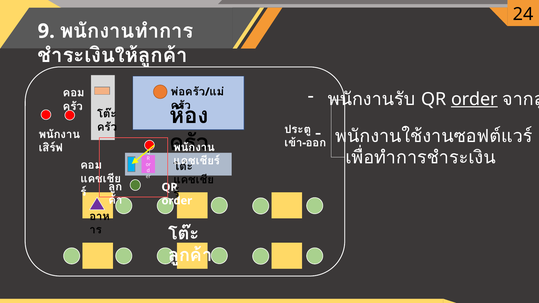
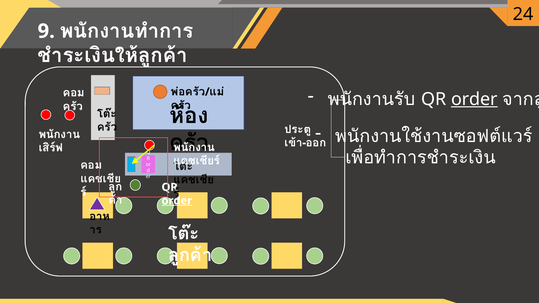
order at (177, 201) underline: none -> present
